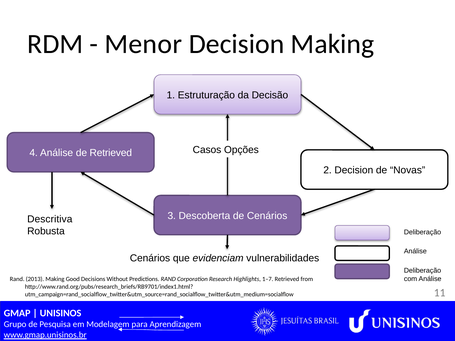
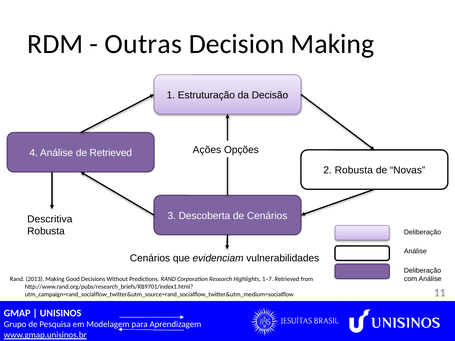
Menor: Menor -> Outras
Casos: Casos -> Ações
2 Decision: Decision -> Robusta
